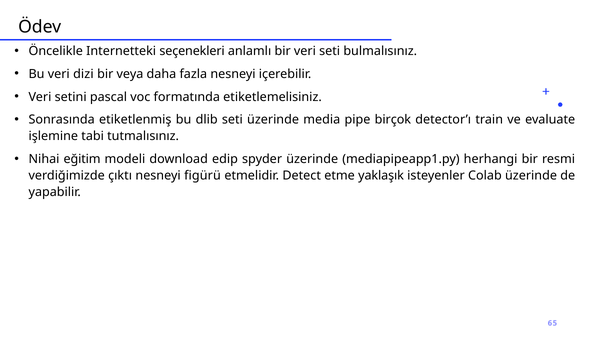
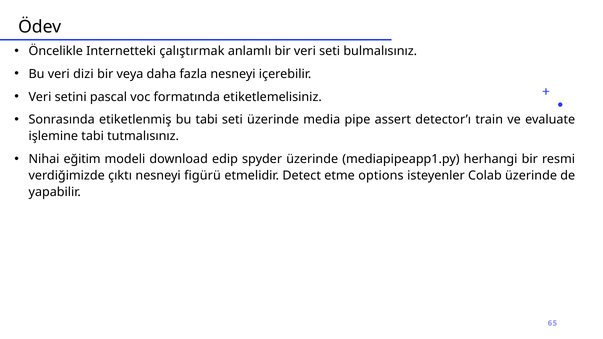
seçenekleri: seçenekleri -> çalıştırmak
bu dlib: dlib -> tabi
birçok: birçok -> assert
yaklaşık: yaklaşık -> options
